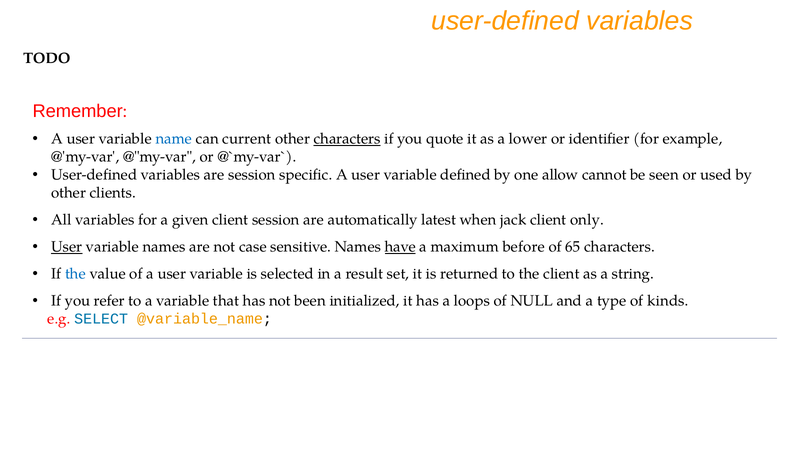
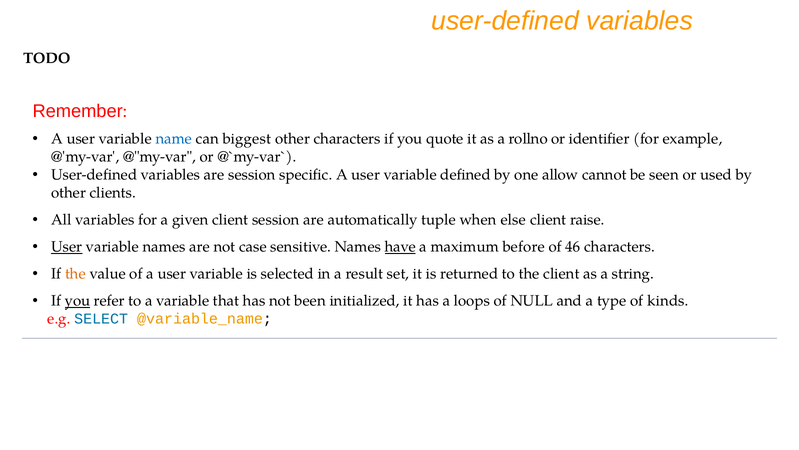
current: current -> biggest
characters at (347, 139) underline: present -> none
lower: lower -> rollno
latest: latest -> tuple
jack: jack -> else
only: only -> raise
65: 65 -> 46
the at (75, 274) colour: blue -> orange
you at (78, 301) underline: none -> present
